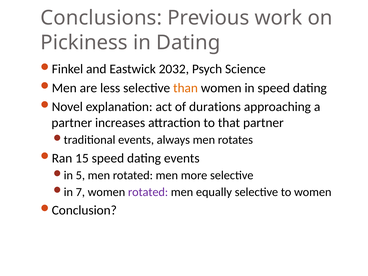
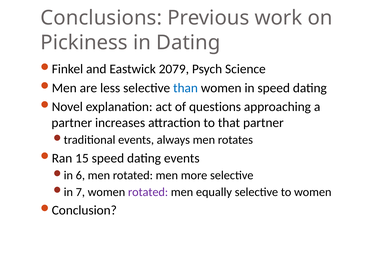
2032: 2032 -> 2079
than colour: orange -> blue
durations: durations -> questions
5: 5 -> 6
